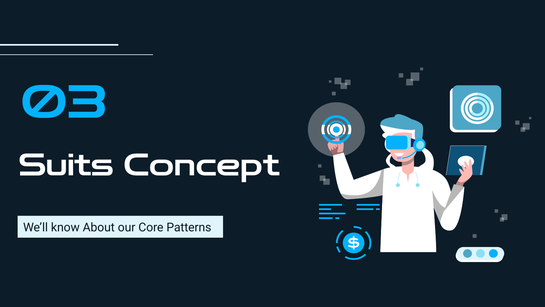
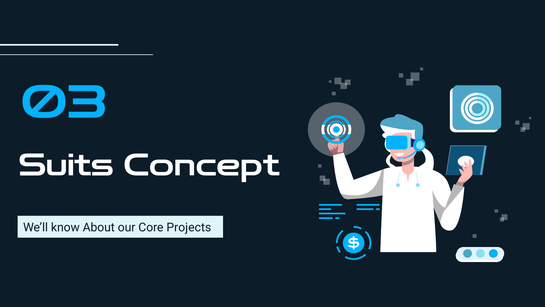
Patterns: Patterns -> Projects
